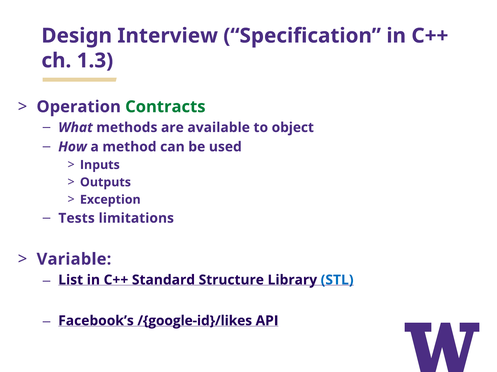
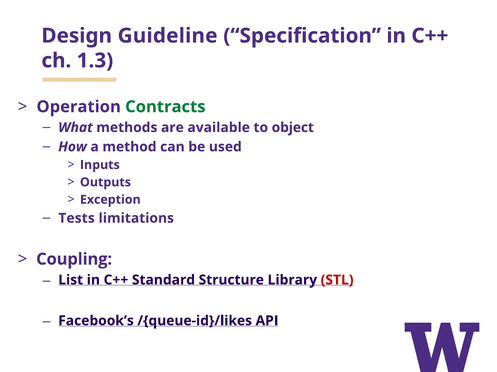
Interview: Interview -> Guideline
Variable: Variable -> Coupling
STL colour: blue -> red
/{google-id}/likes: /{google-id}/likes -> /{queue-id}/likes
